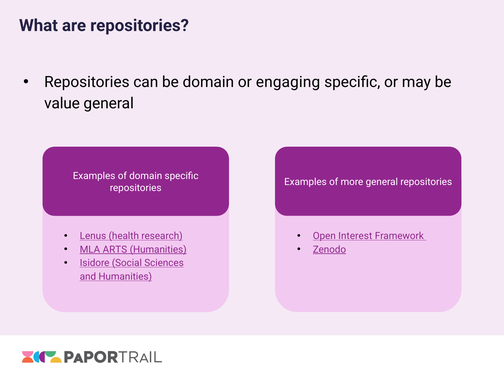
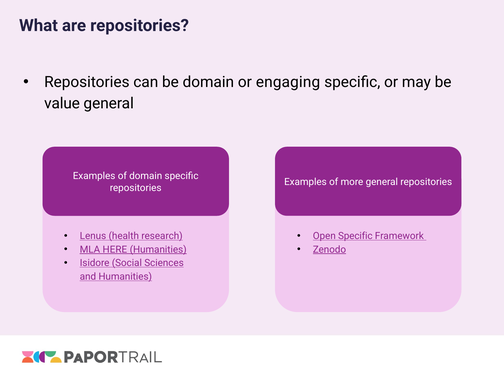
Open Interest: Interest -> Specific
ARTS: ARTS -> HERE
